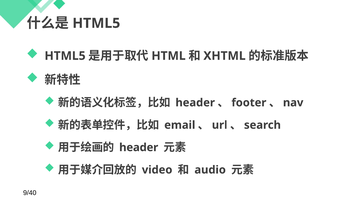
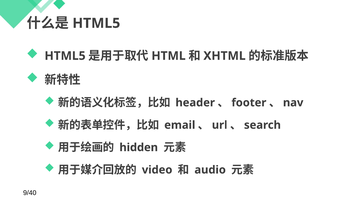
header at (139, 148): header -> hidden
